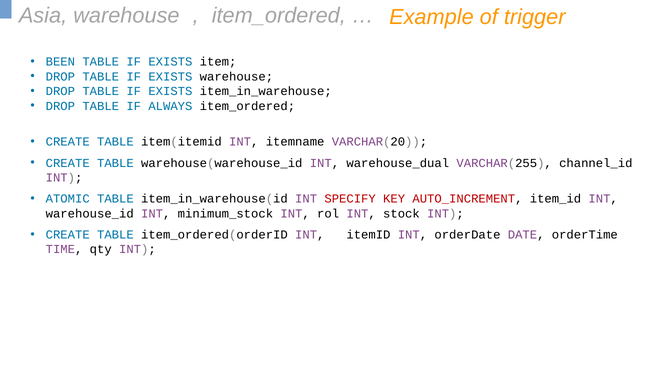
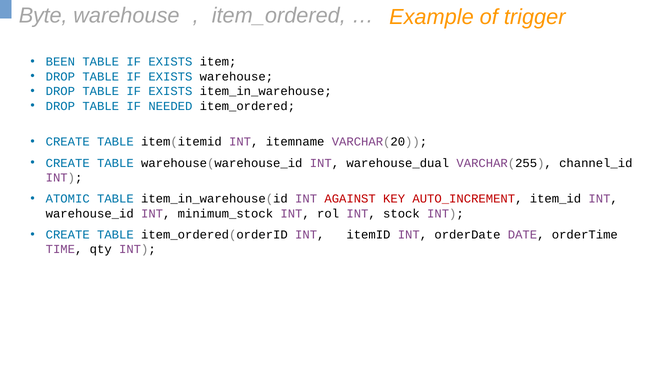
Asia: Asia -> Byte
ALWAYS: ALWAYS -> NEEDED
SPECIFY: SPECIFY -> AGAINST
